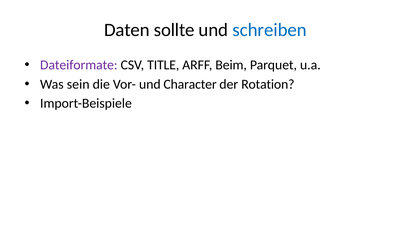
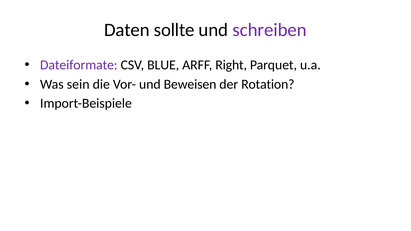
schreiben colour: blue -> purple
TITLE: TITLE -> BLUE
Beim: Beim -> Right
Character: Character -> Beweisen
